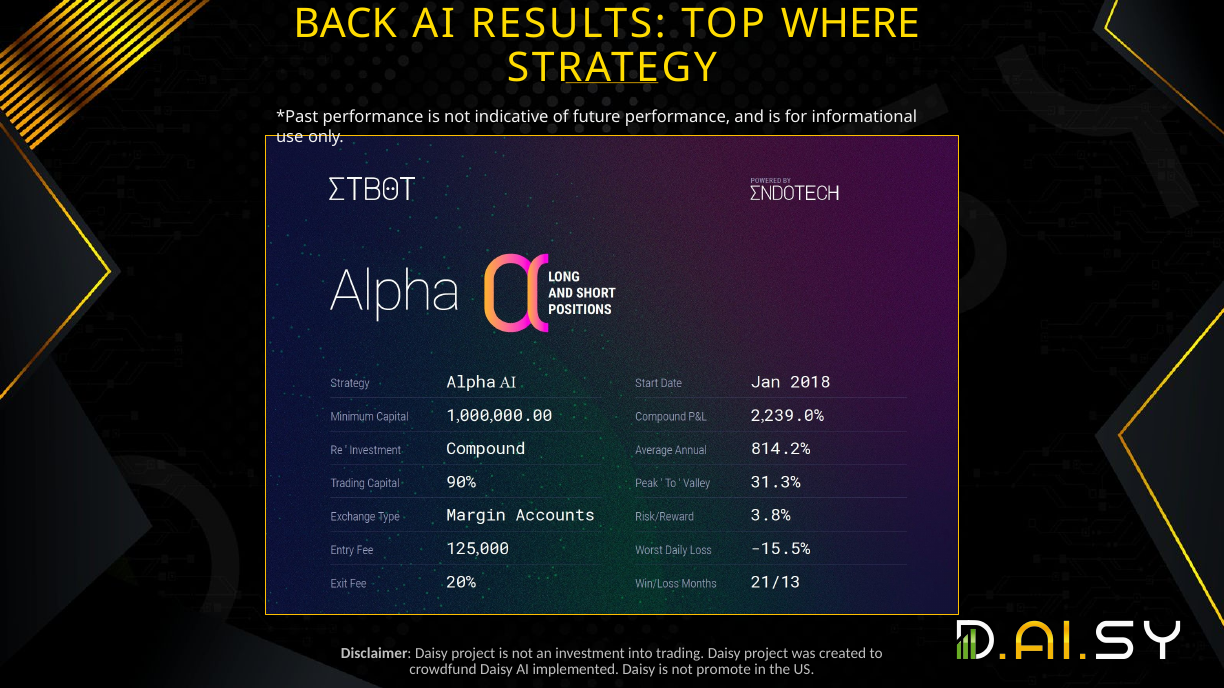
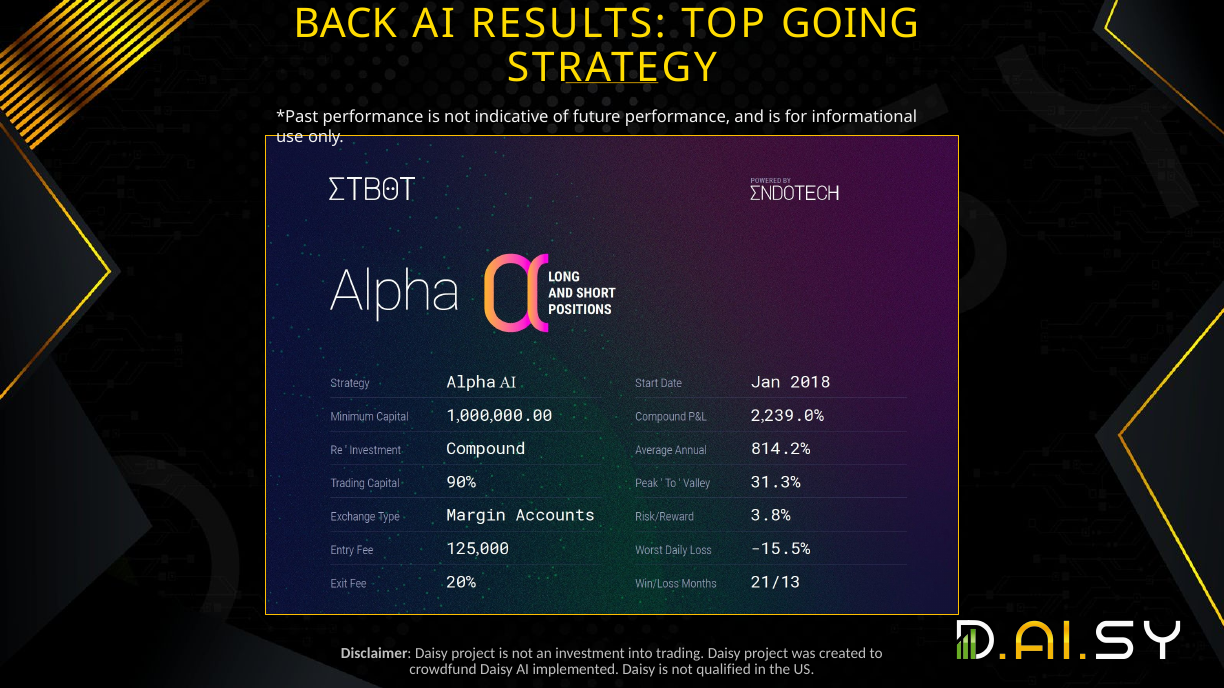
WHERE: WHERE -> GOING
promote: promote -> qualified
